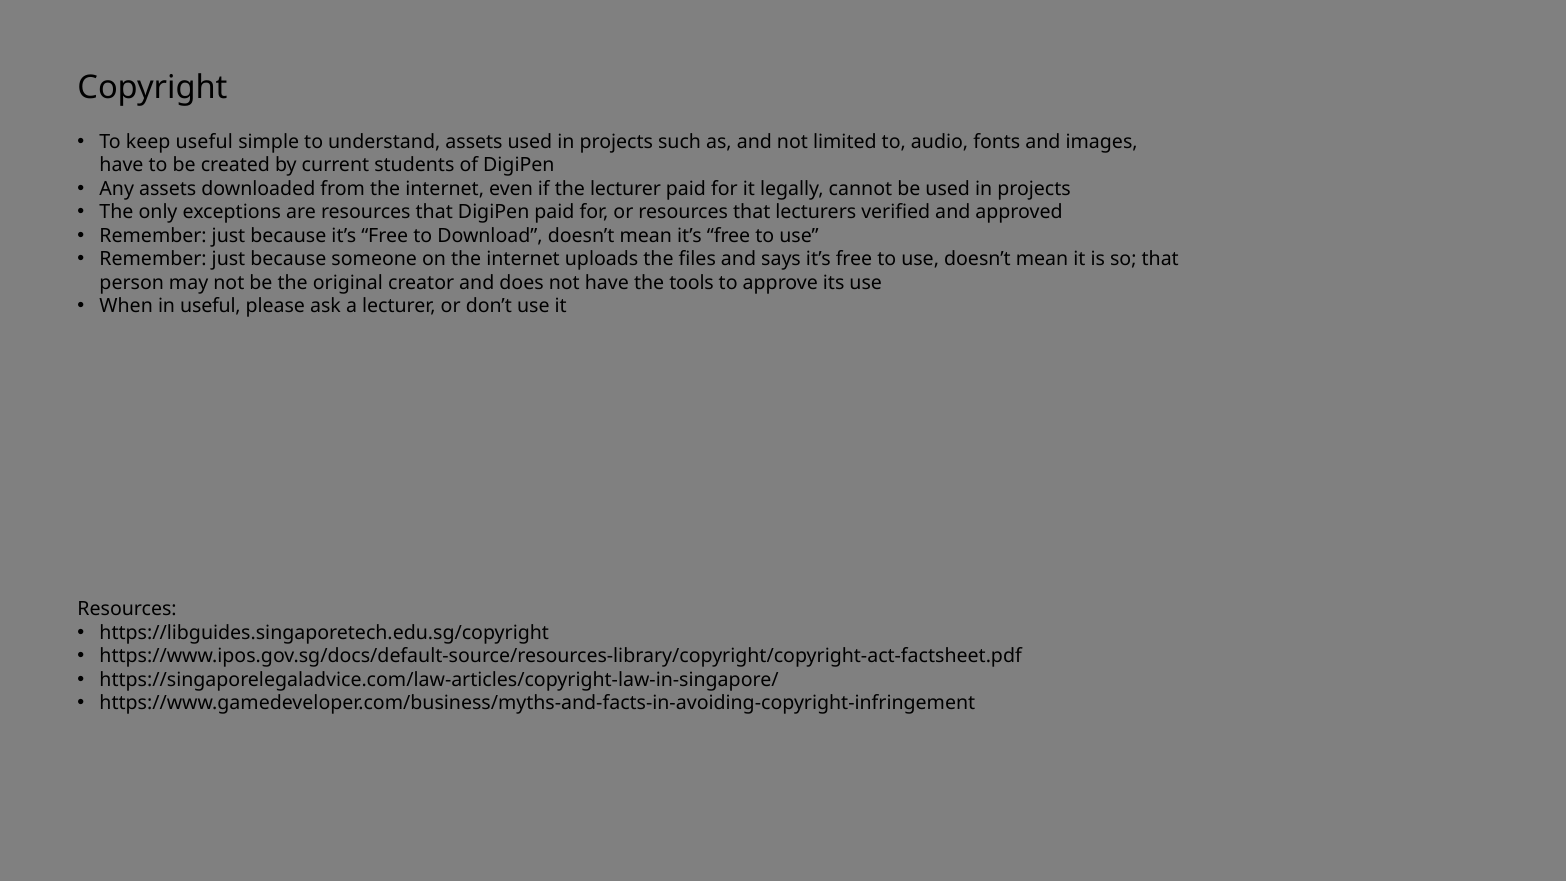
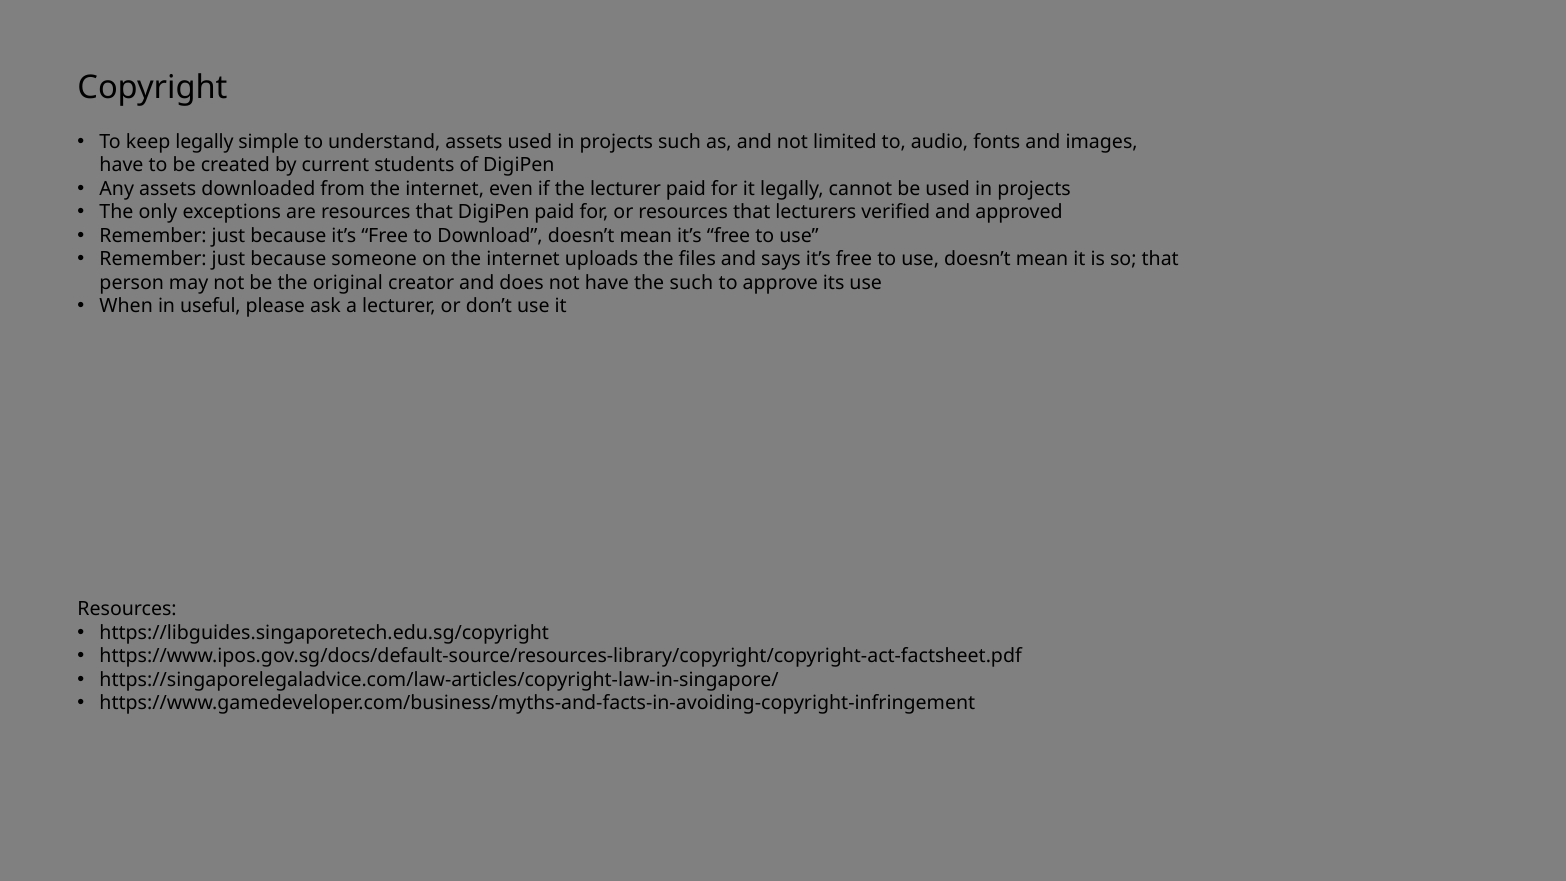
keep useful: useful -> legally
the tools: tools -> such
